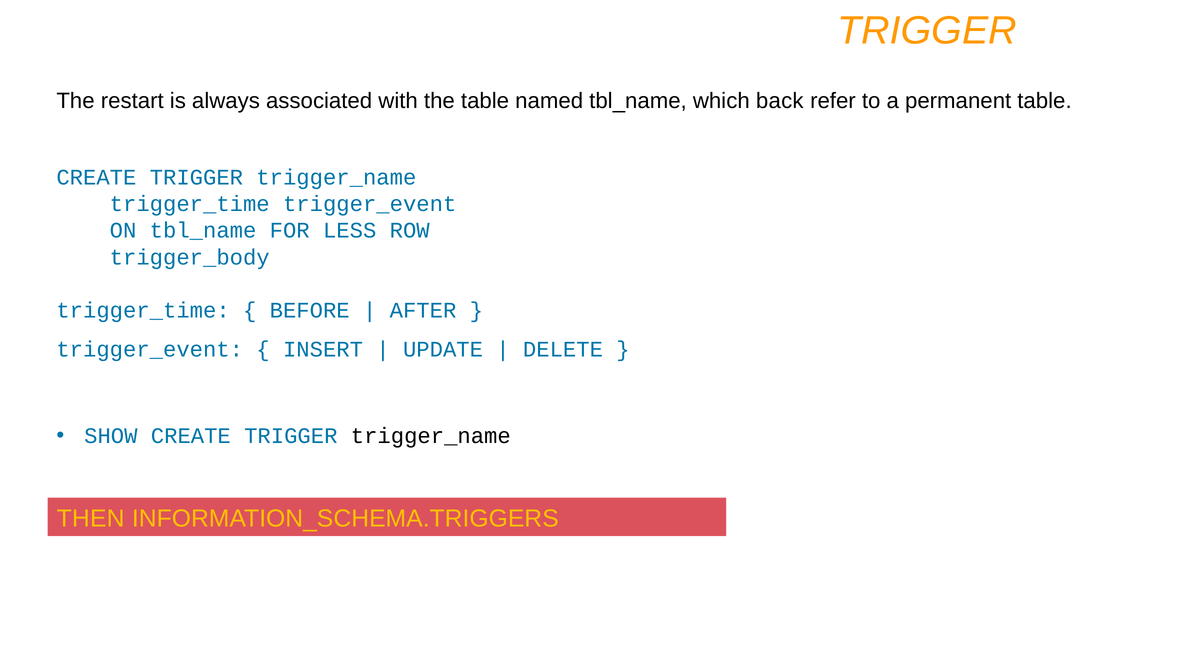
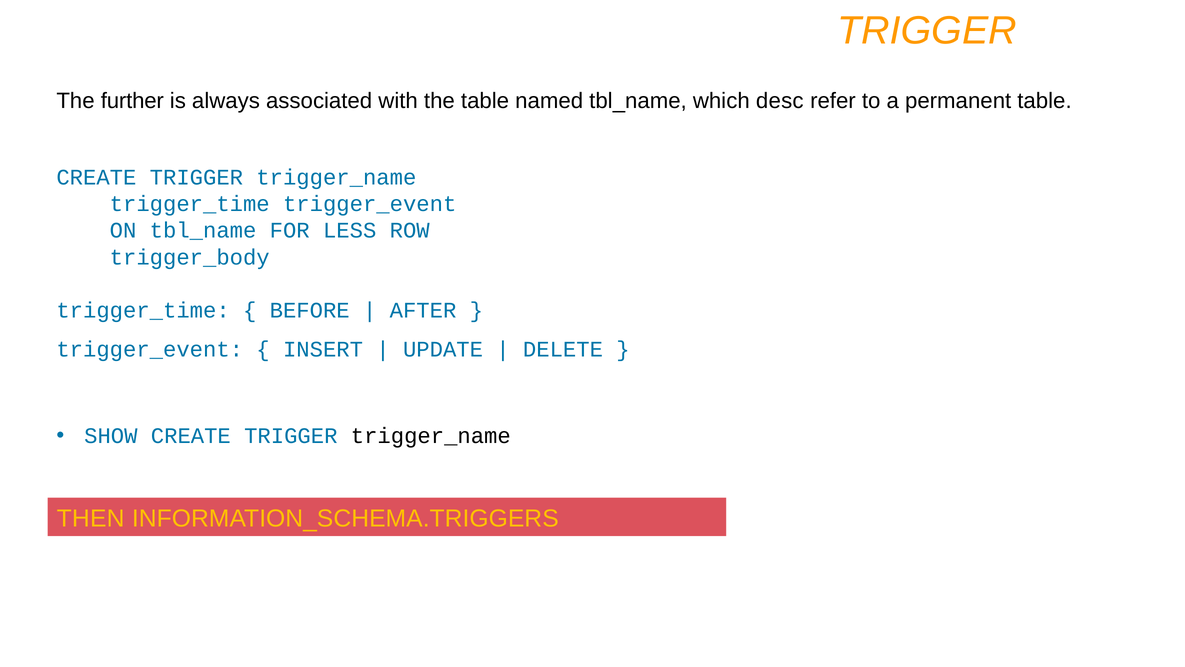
restart: restart -> further
back: back -> desc
